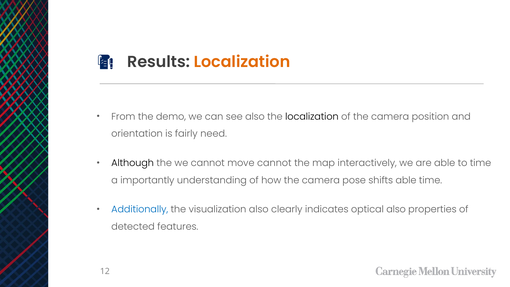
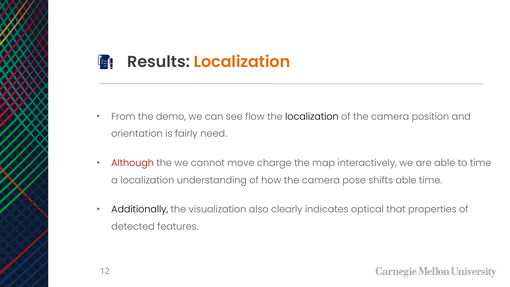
see also: also -> flow
Although colour: black -> red
move cannot: cannot -> charge
a importantly: importantly -> localization
Additionally colour: blue -> black
optical also: also -> that
